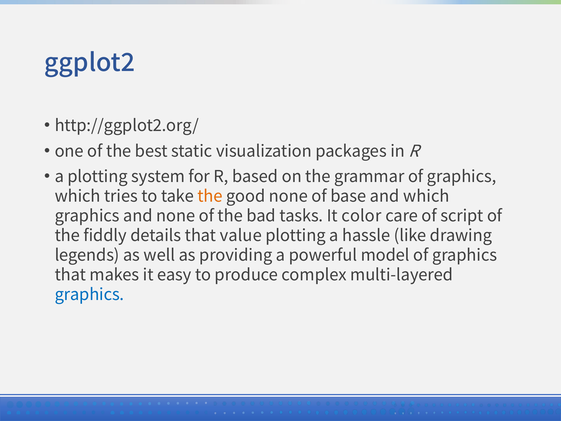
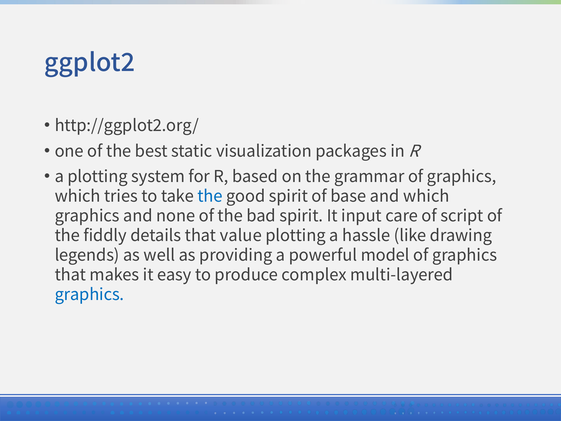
the at (210, 196) colour: orange -> blue
good none: none -> spirit
bad tasks: tasks -> spirit
color: color -> input
